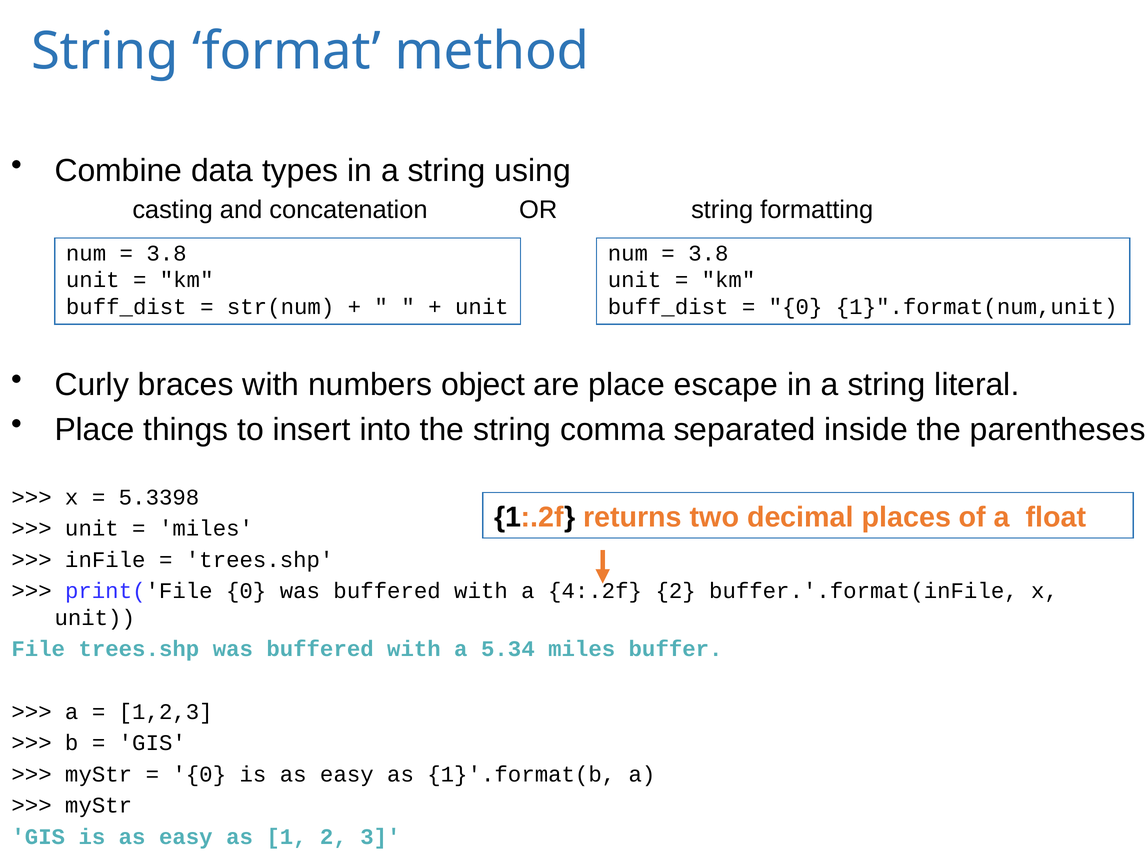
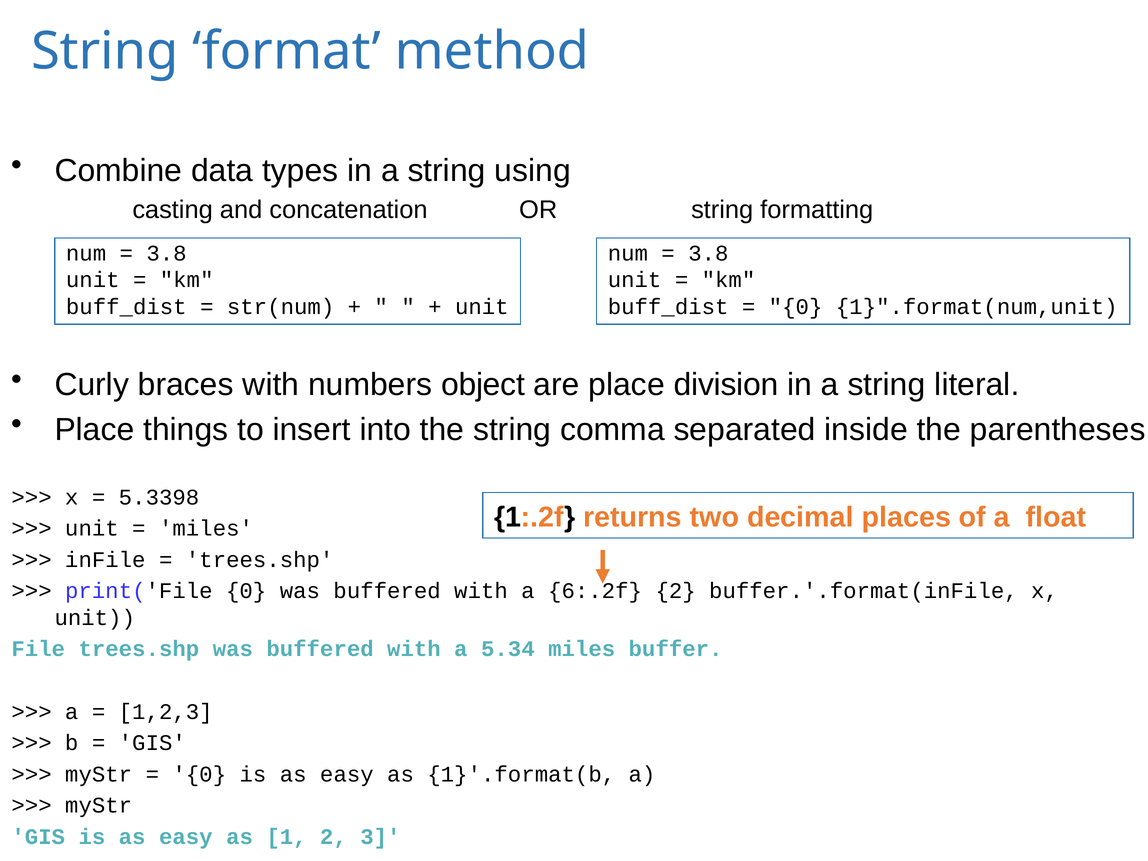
escape: escape -> division
4:.2f: 4:.2f -> 6:.2f
